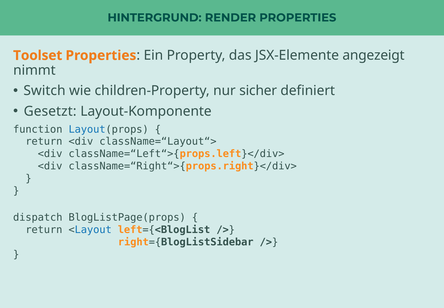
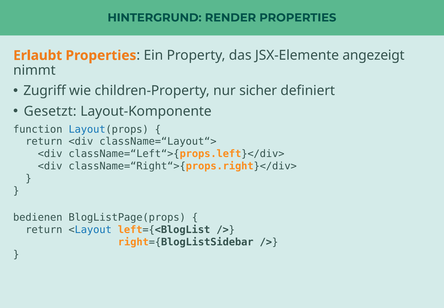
Toolset: Toolset -> Erlaubt
Switch: Switch -> Zugriff
dispatch: dispatch -> bedienen
